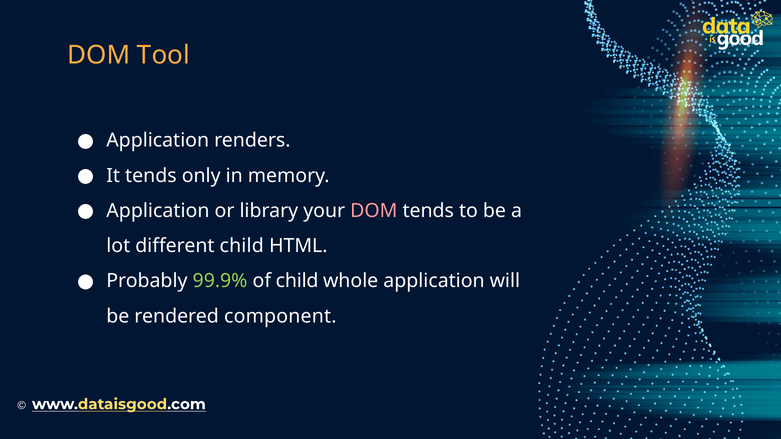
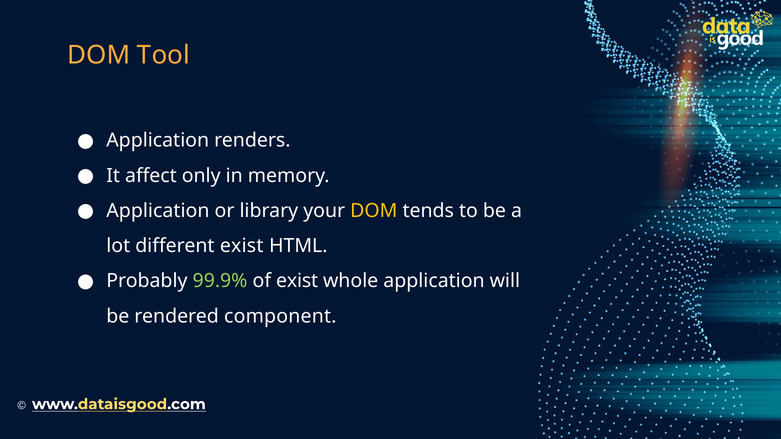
It tends: tends -> affect
DOM at (374, 211) colour: pink -> yellow
different child: child -> exist
of child: child -> exist
